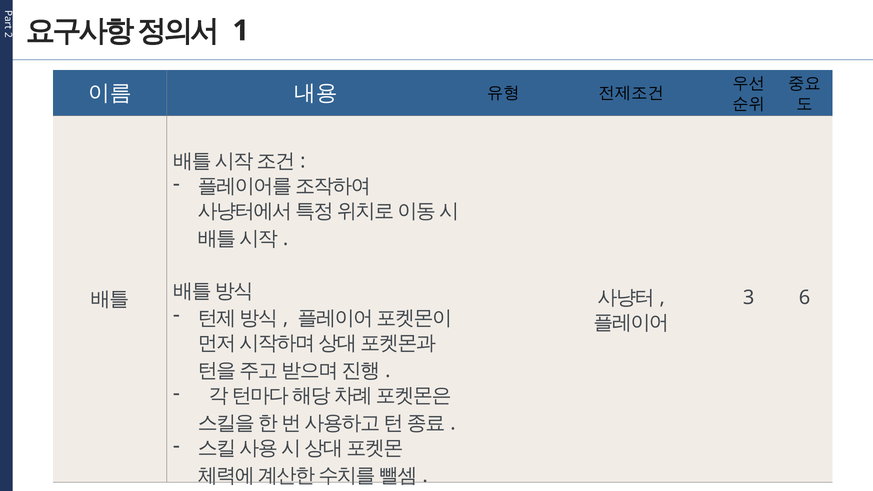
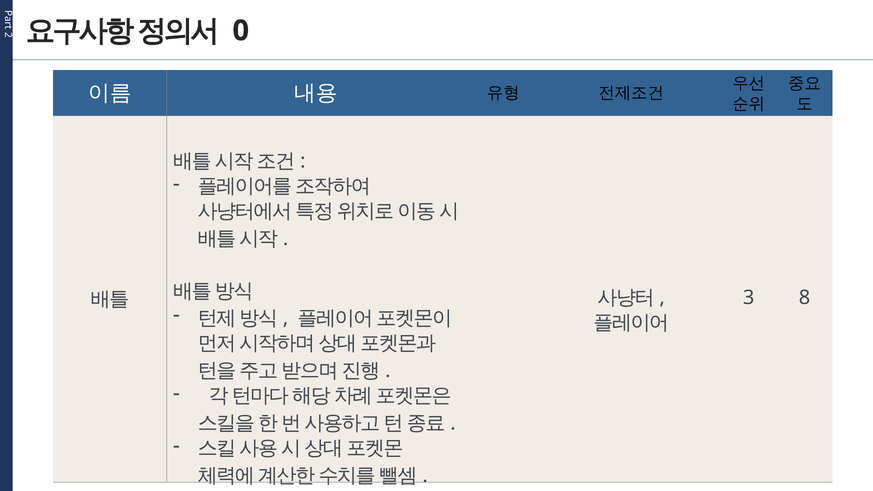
1: 1 -> 0
6: 6 -> 8
